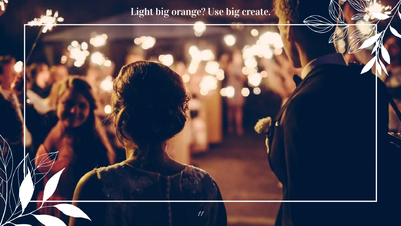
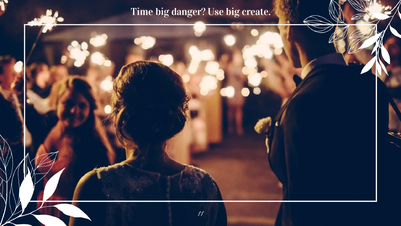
Light: Light -> Time
orange: orange -> danger
